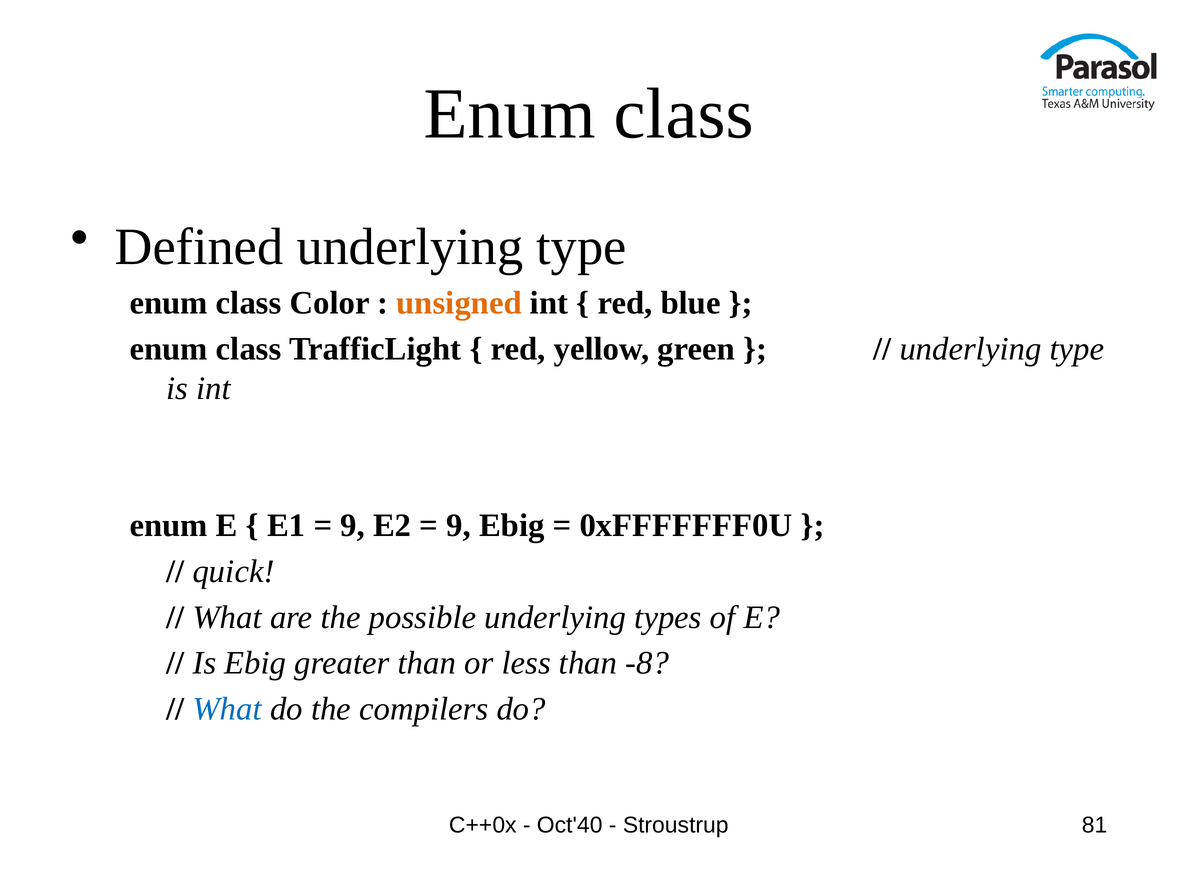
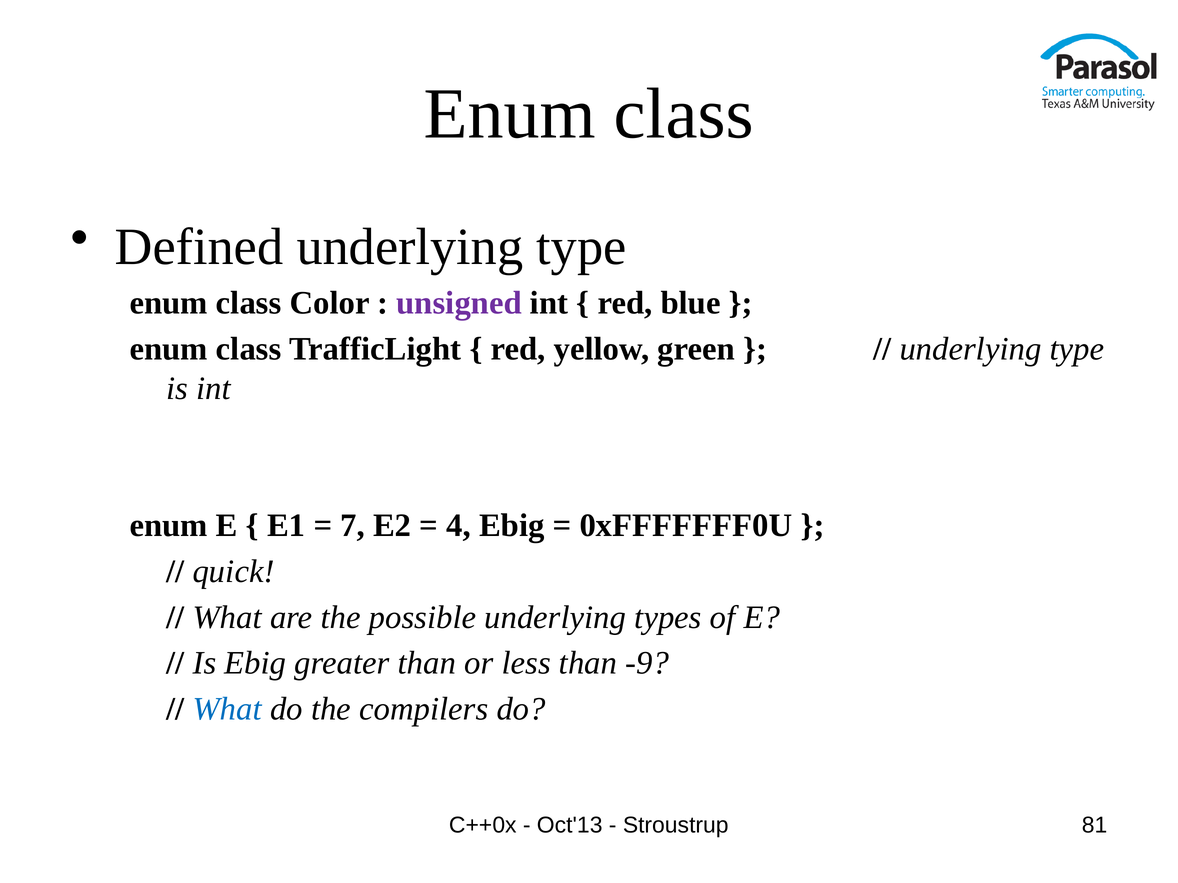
unsigned colour: orange -> purple
9 at (353, 526): 9 -> 7
9 at (459, 526): 9 -> 4
-8: -8 -> -9
Oct'40: Oct'40 -> Oct'13
